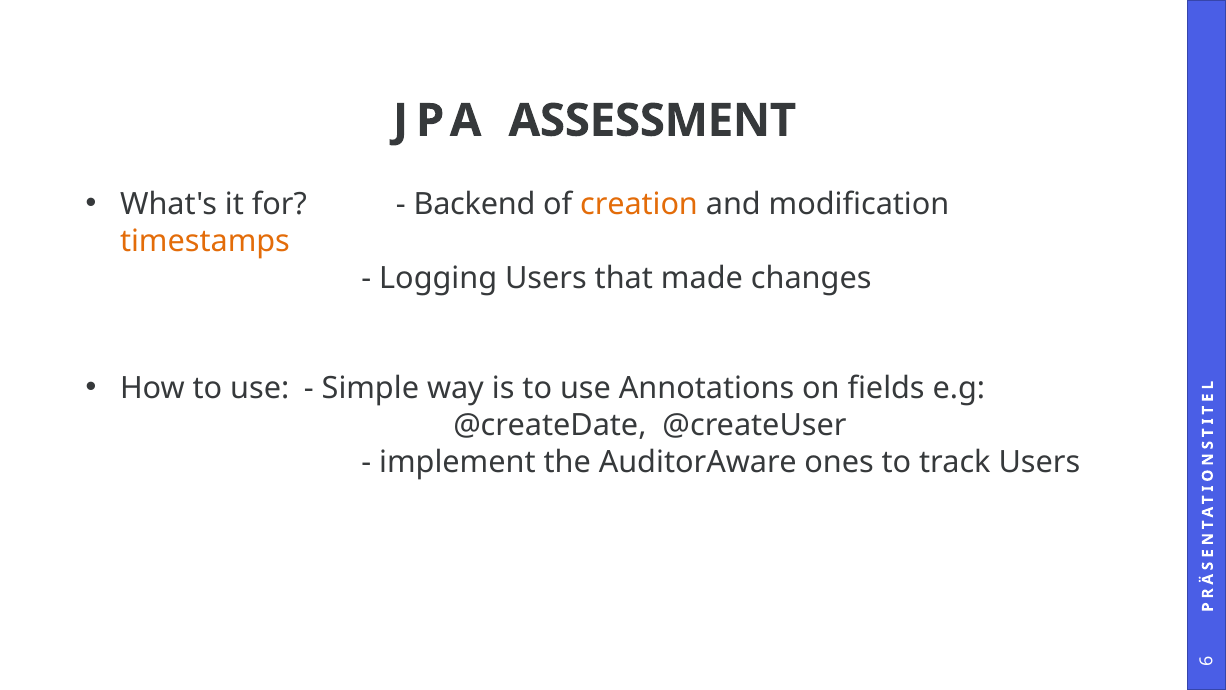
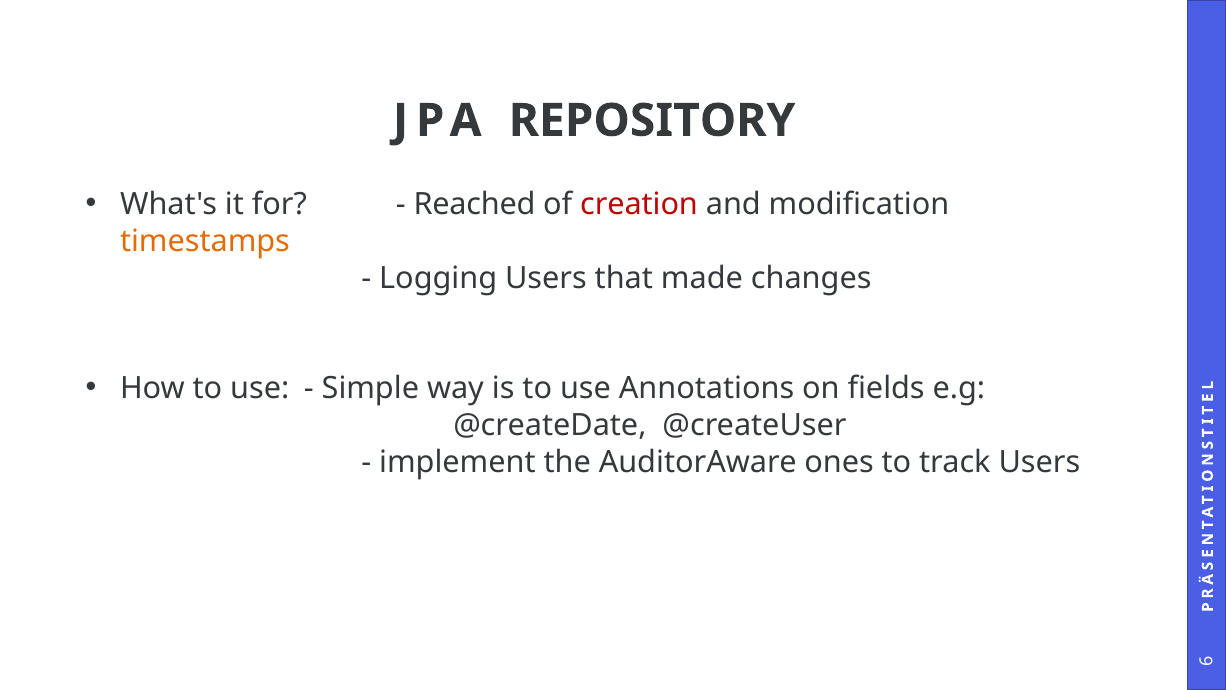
ASSESSMENT: ASSESSMENT -> REPOSITORY
Backend: Backend -> Reached
creation colour: orange -> red
